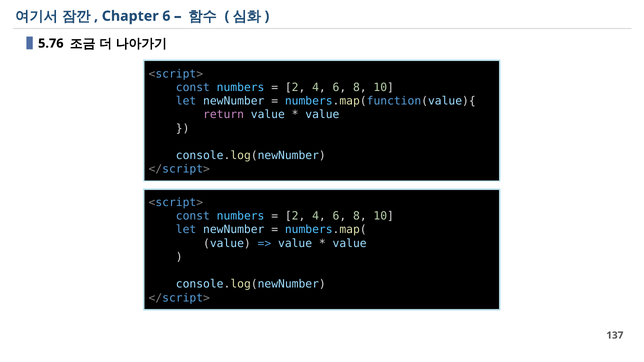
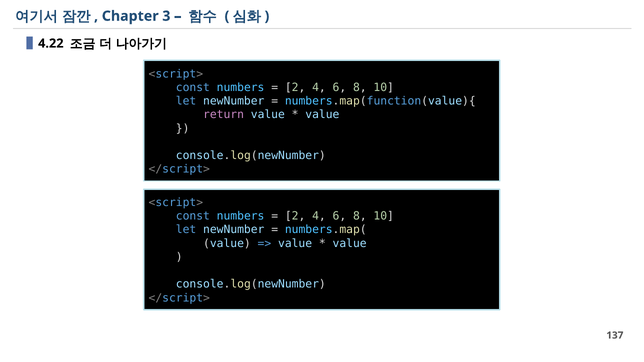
Chapter 6: 6 -> 3
5.76: 5.76 -> 4.22
